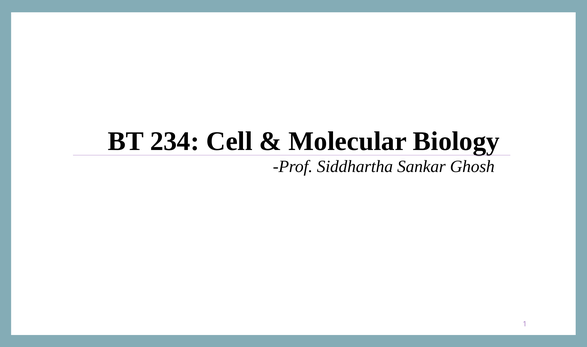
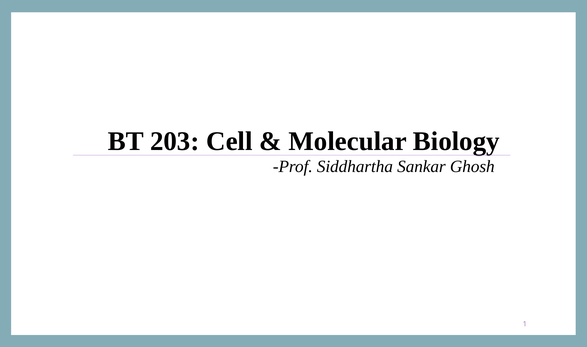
234: 234 -> 203
